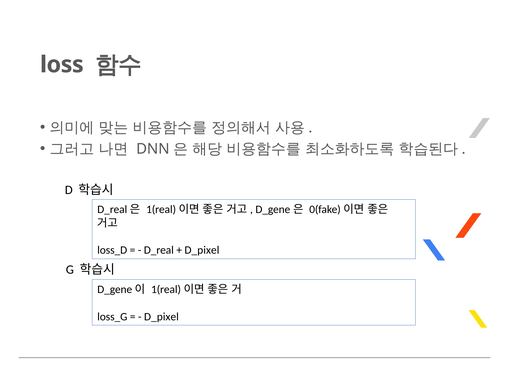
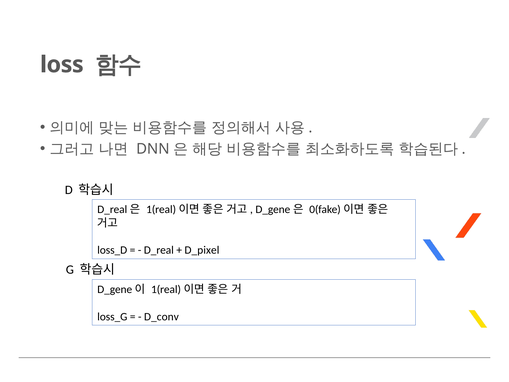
D_pixel at (161, 317): D_pixel -> D_conv
